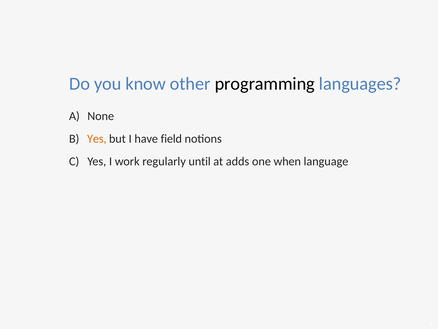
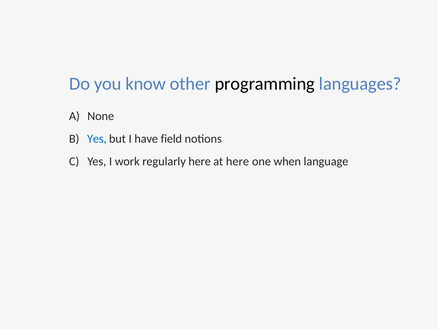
Yes at (97, 139) colour: orange -> blue
regularly until: until -> here
at adds: adds -> here
